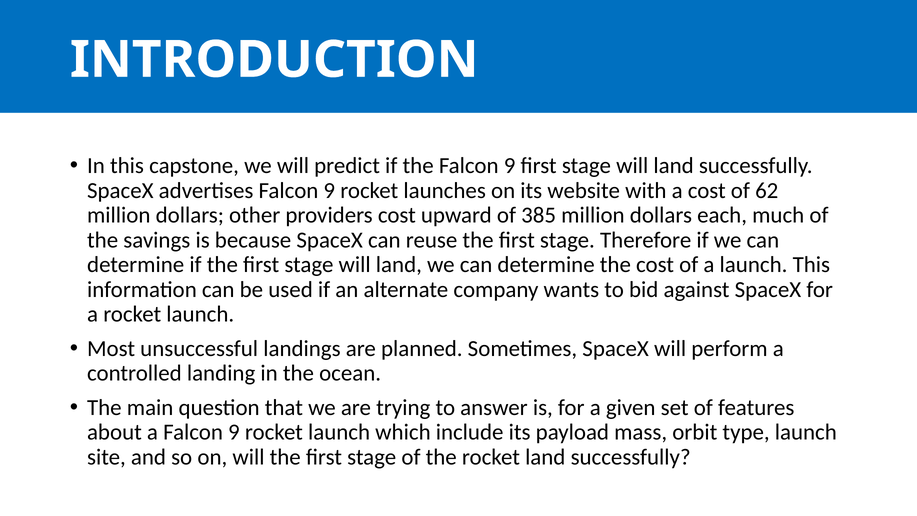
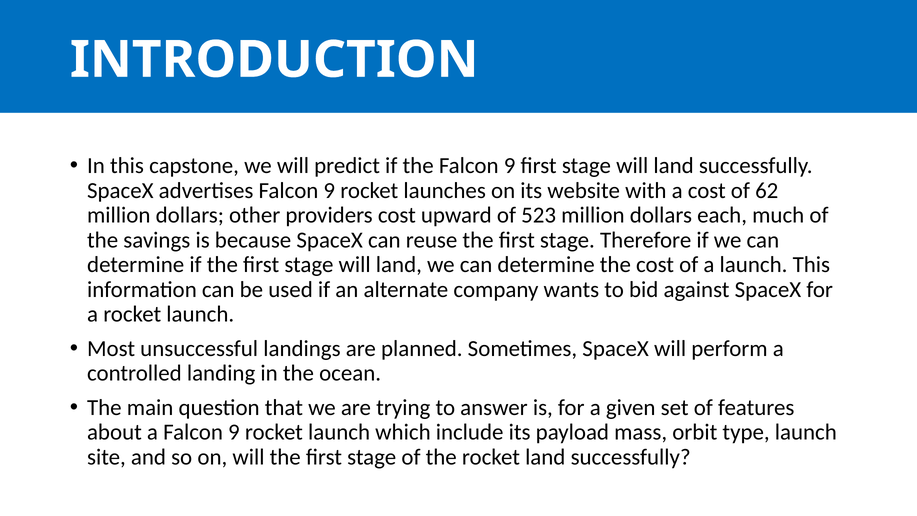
385: 385 -> 523
